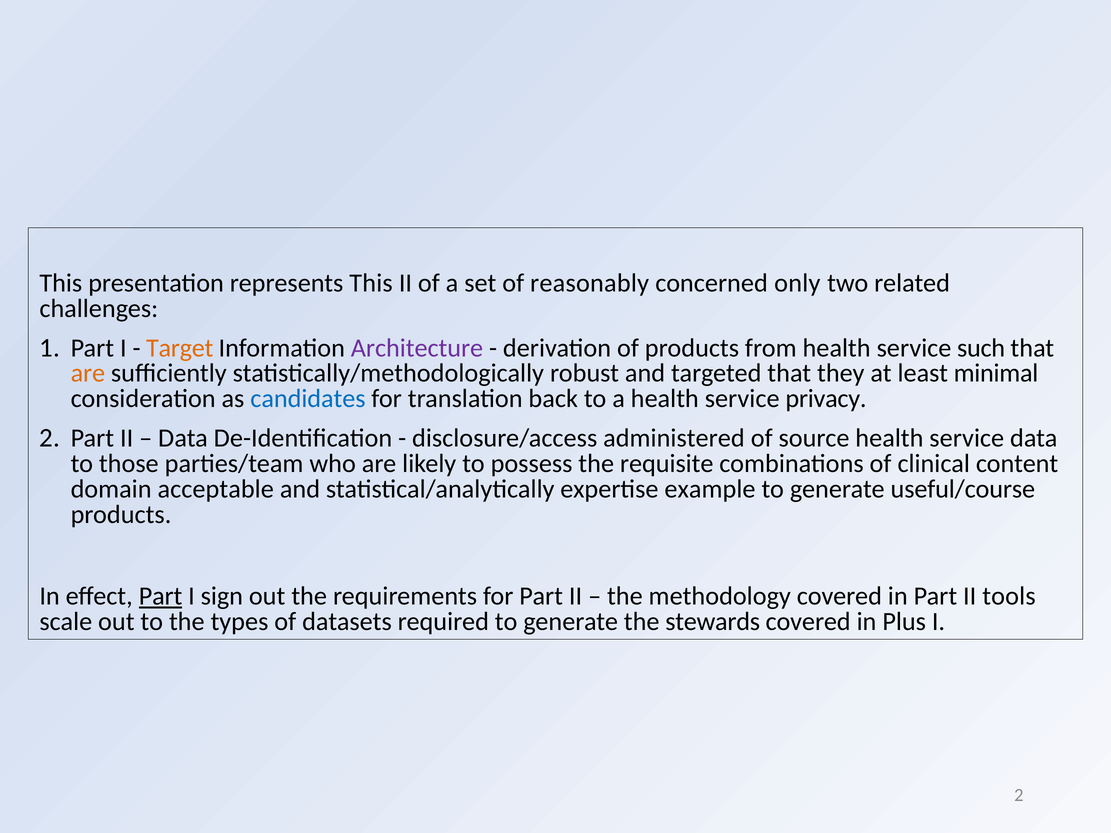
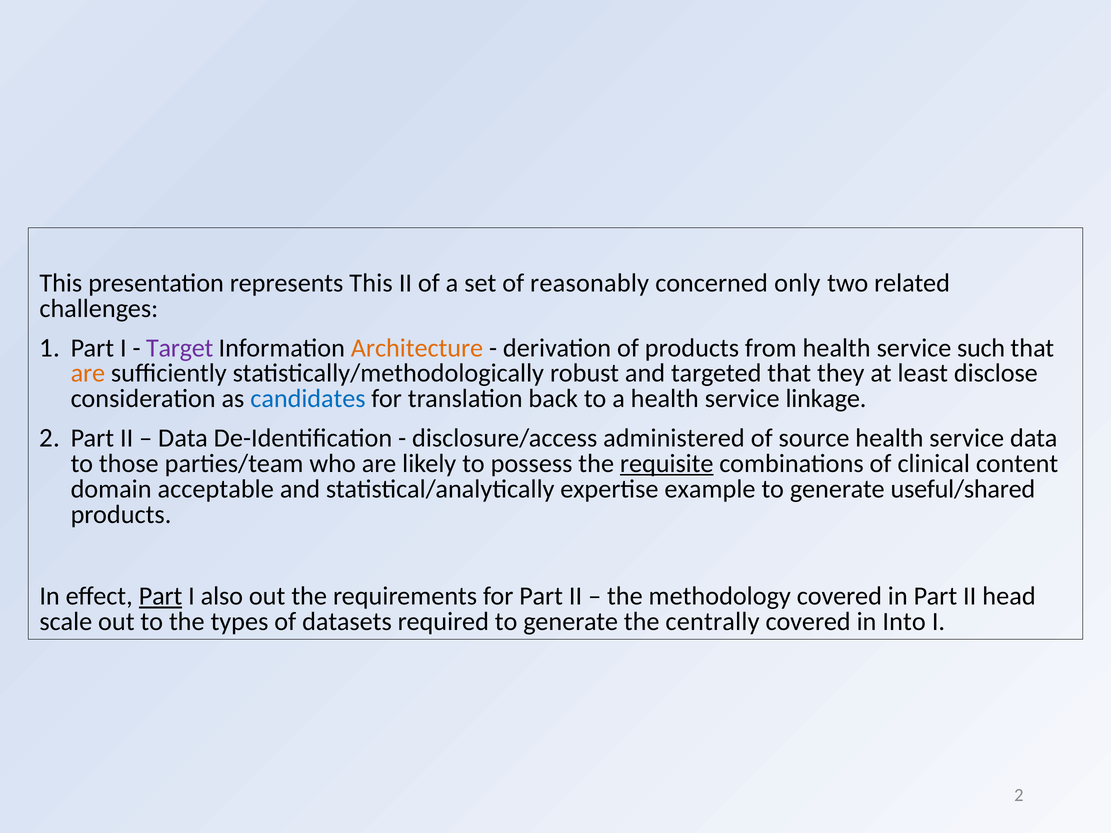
Target colour: orange -> purple
Architecture colour: purple -> orange
minimal: minimal -> disclose
privacy: privacy -> linkage
requisite underline: none -> present
useful/course: useful/course -> useful/shared
sign: sign -> also
tools: tools -> head
stewards: stewards -> centrally
Plus: Plus -> Into
